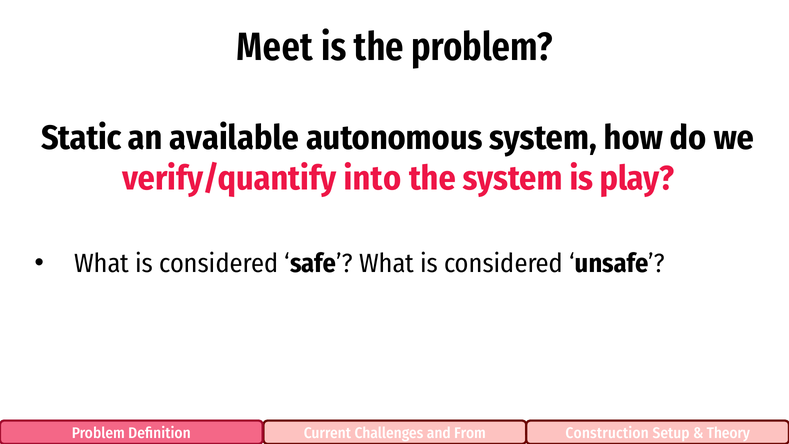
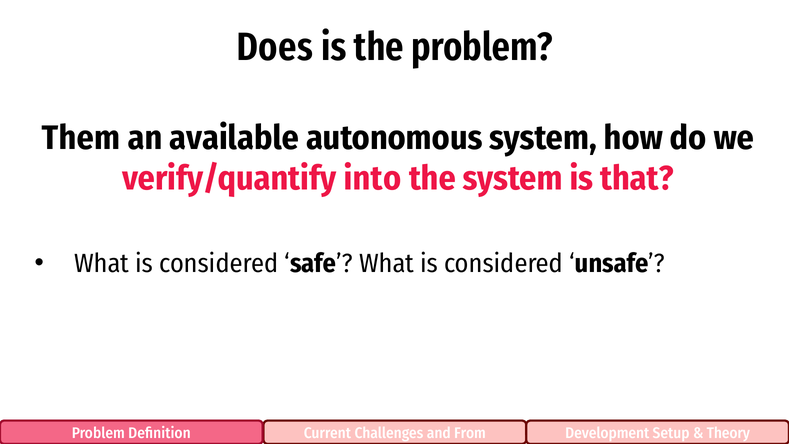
Meet: Meet -> Does
Static: Static -> Them
play: play -> that
Construction: Construction -> Development
